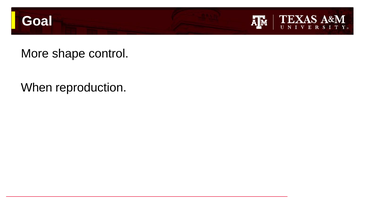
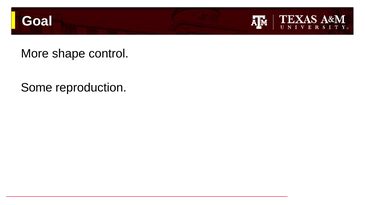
When: When -> Some
